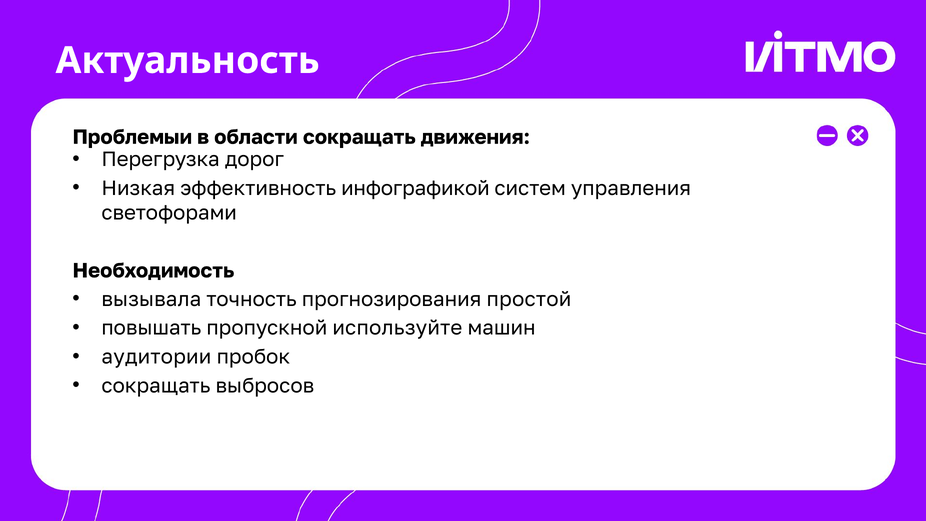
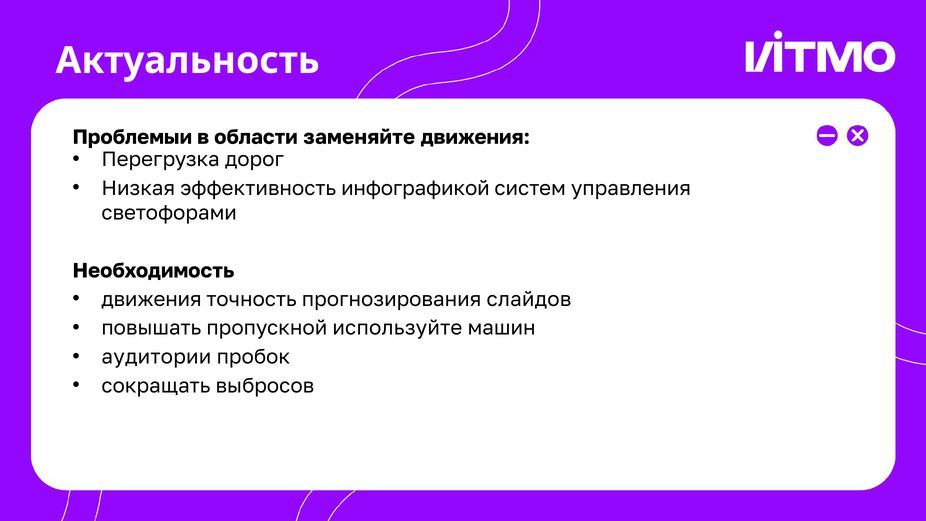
области сокращать: сокращать -> заменяйте
вызывала at (151, 299): вызывала -> движения
простой: простой -> слайдов
